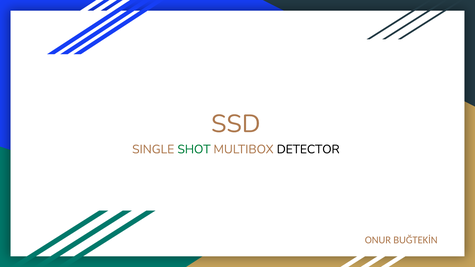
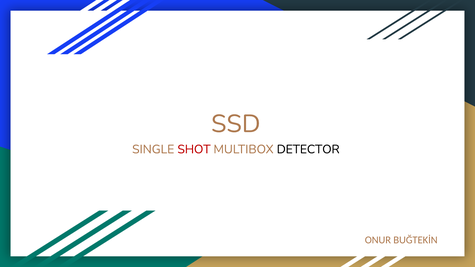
SHOT colour: green -> red
